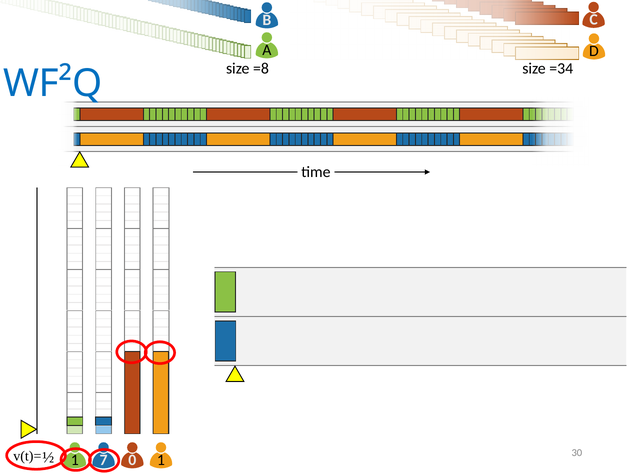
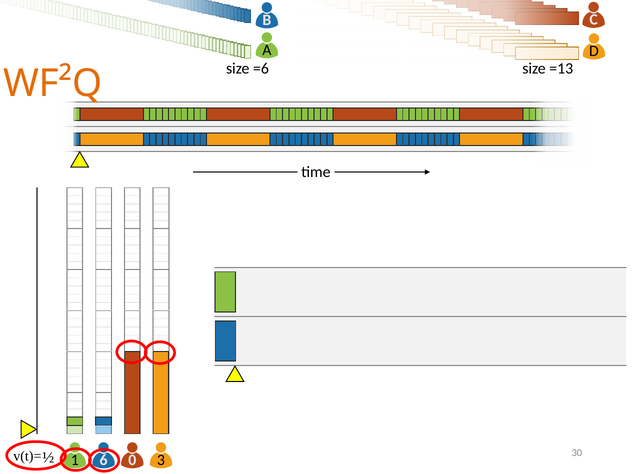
=8: =8 -> =6
=34: =34 -> =13
WF²Q colour: blue -> orange
7: 7 -> 6
0 1: 1 -> 3
